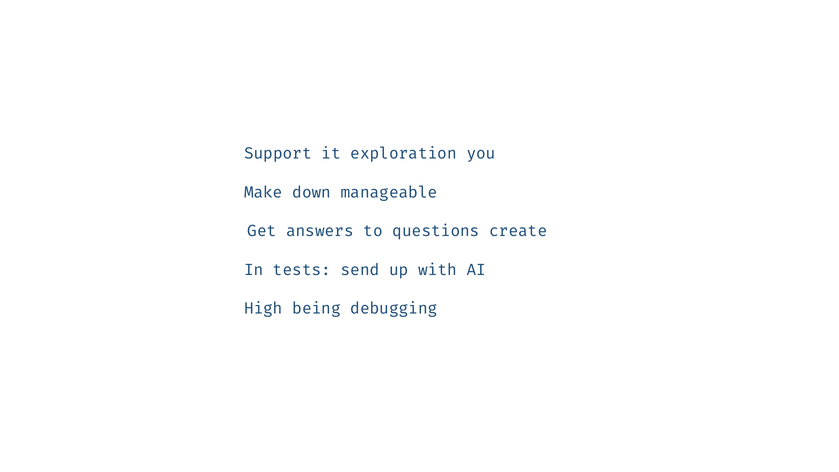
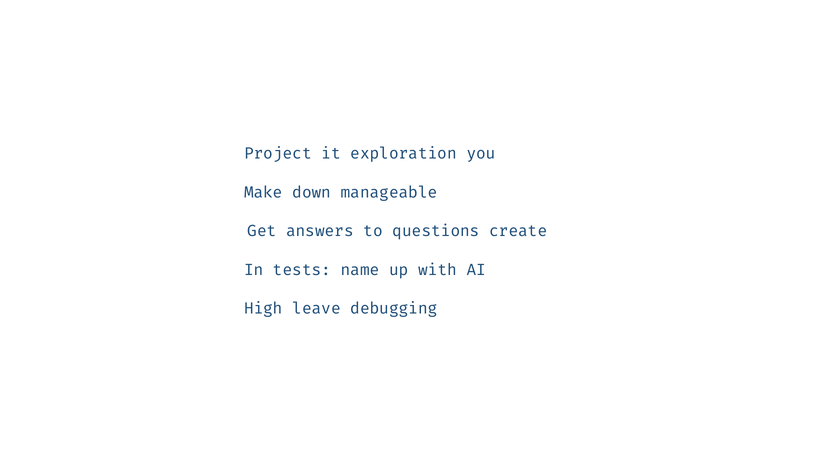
Support: Support -> Project
send: send -> name
being: being -> leave
